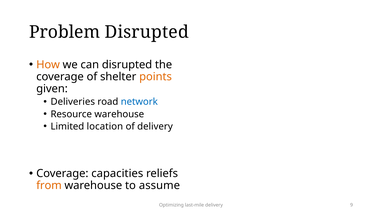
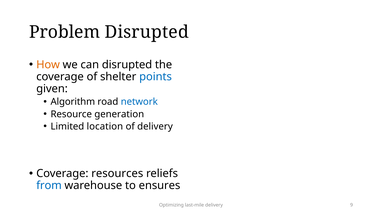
points colour: orange -> blue
Deliveries: Deliveries -> Algorithm
Resource warehouse: warehouse -> generation
capacities: capacities -> resources
from colour: orange -> blue
assume: assume -> ensures
